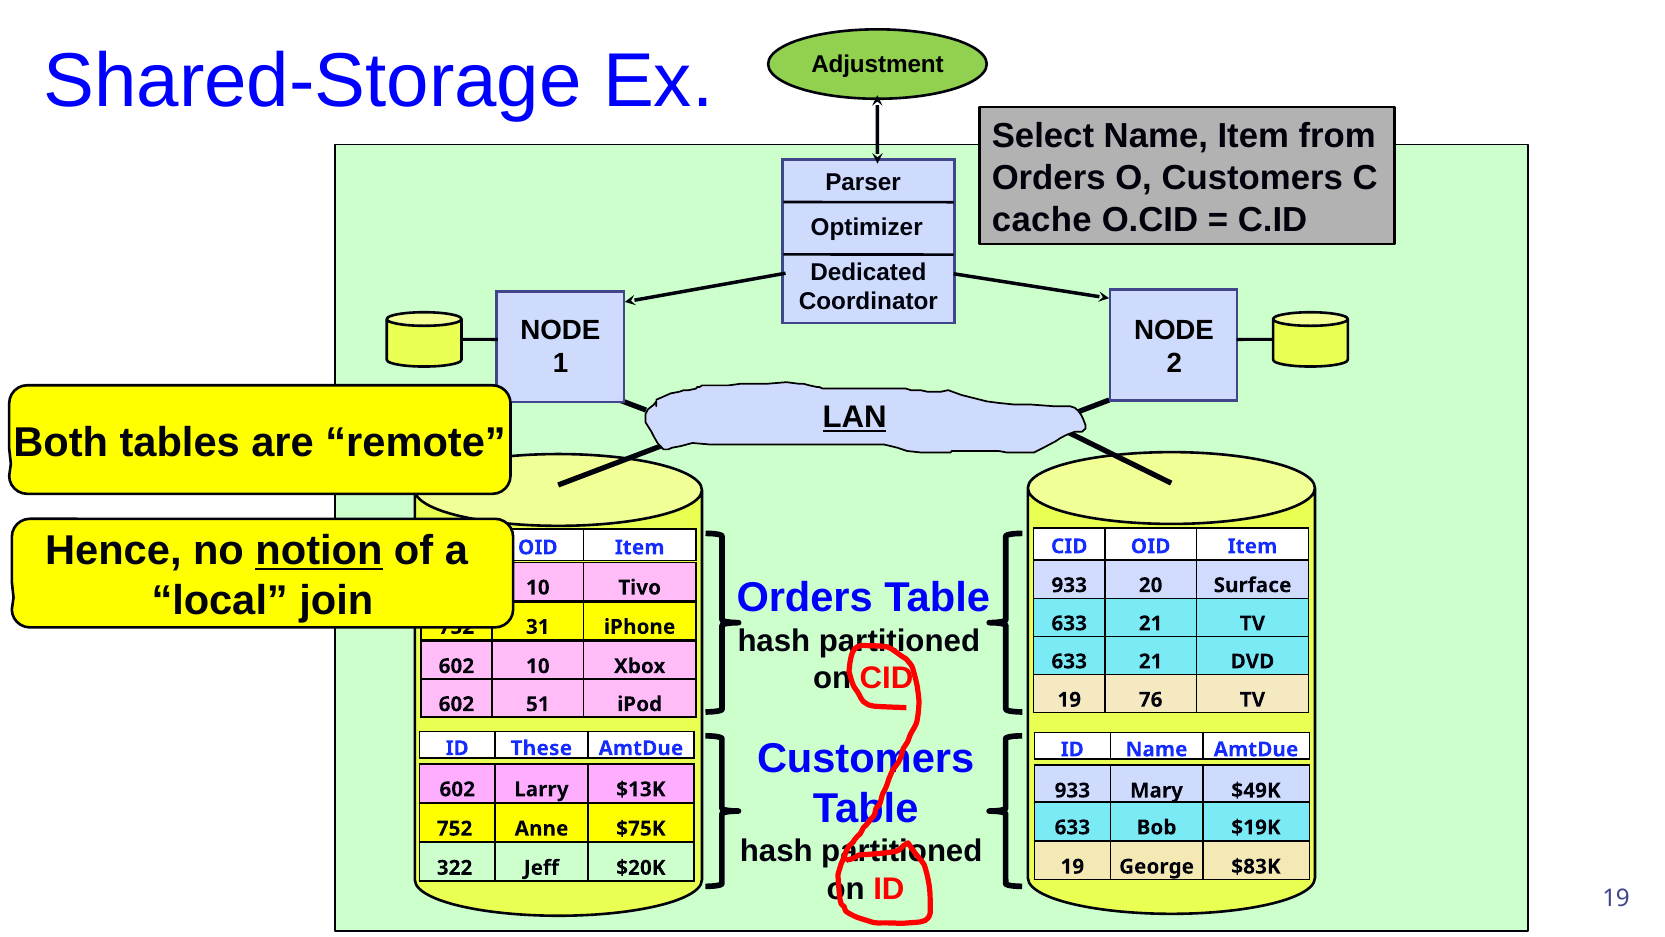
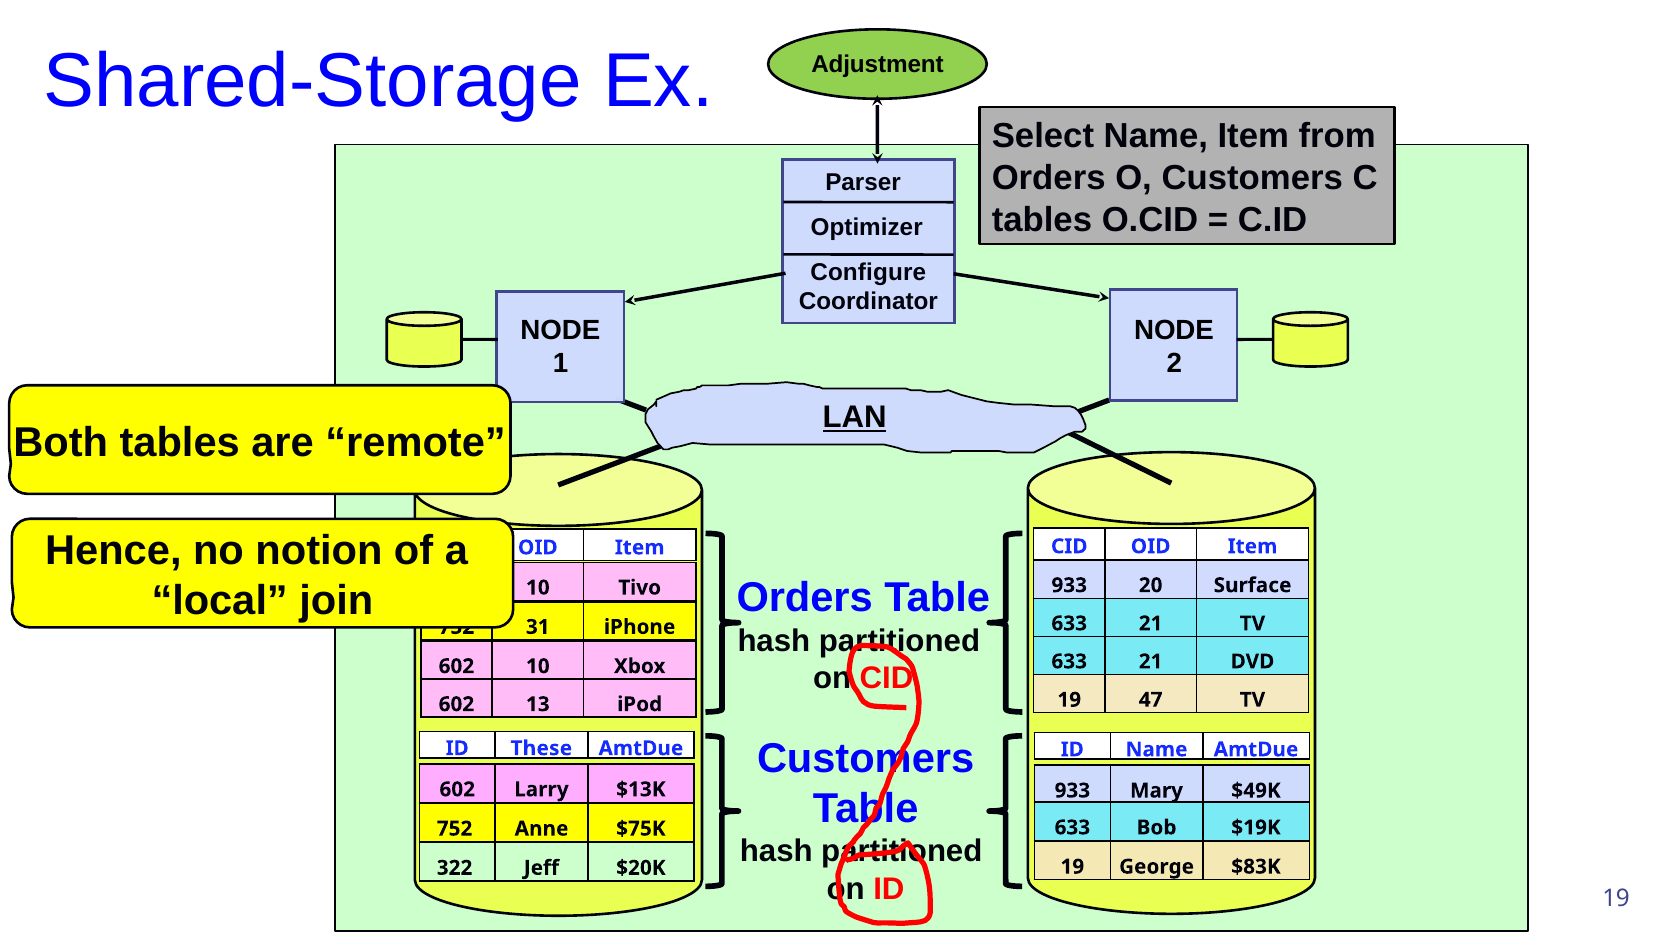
cache at (1042, 220): cache -> tables
Dedicated: Dedicated -> Configure
notion underline: present -> none
76: 76 -> 47
51: 51 -> 13
